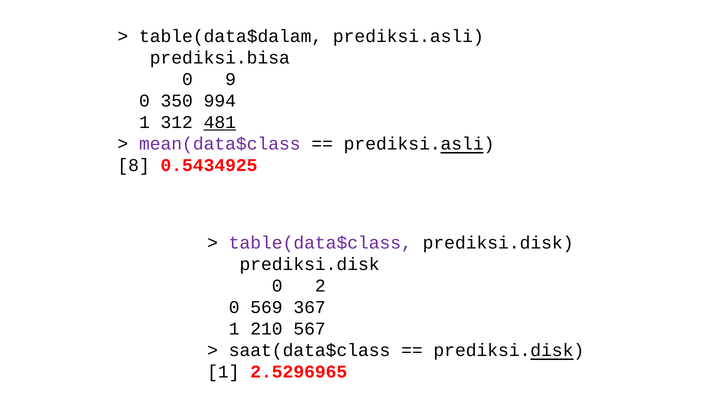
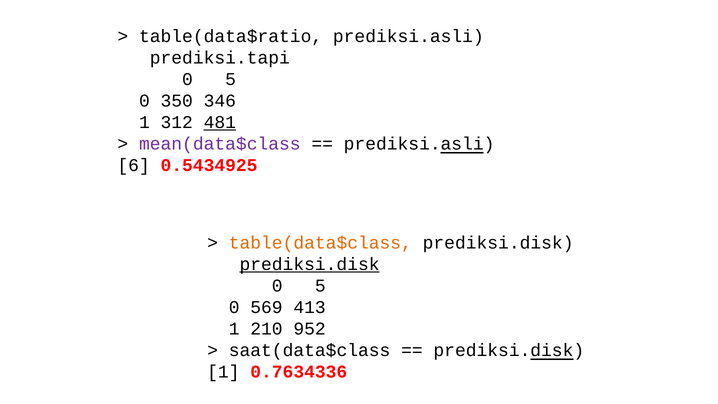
table(data$dalam: table(data$dalam -> table(data$ratio
prediksi.bisa: prediksi.bisa -> prediksi.tapi
9 at (231, 79): 9 -> 5
994: 994 -> 346
8: 8 -> 6
table(data$class colour: purple -> orange
prediksi.disk at (310, 264) underline: none -> present
2 at (320, 286): 2 -> 5
367: 367 -> 413
567: 567 -> 952
2.5296965: 2.5296965 -> 0.7634336
